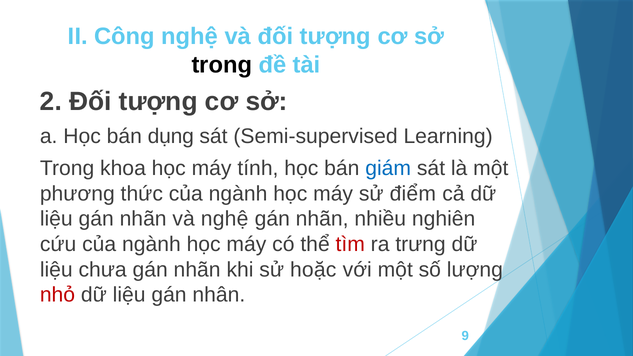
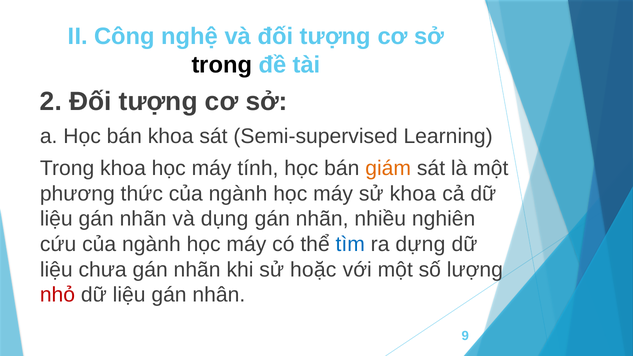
bán dụng: dụng -> khoa
giám colour: blue -> orange
sử điểm: điểm -> khoa
và nghệ: nghệ -> dụng
tìm colour: red -> blue
trưng: trưng -> dựng
